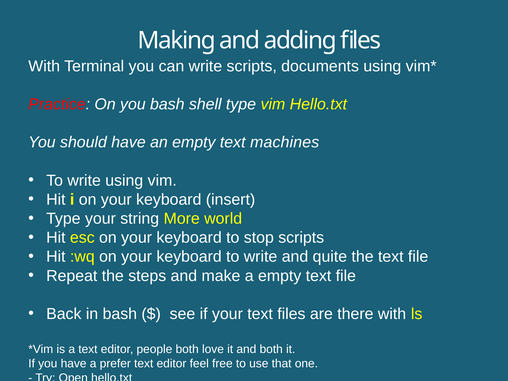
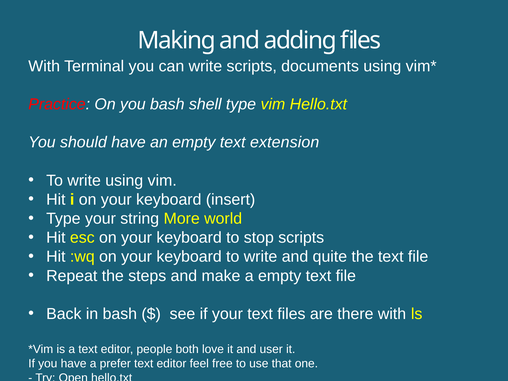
machines: machines -> extension
and both: both -> user
